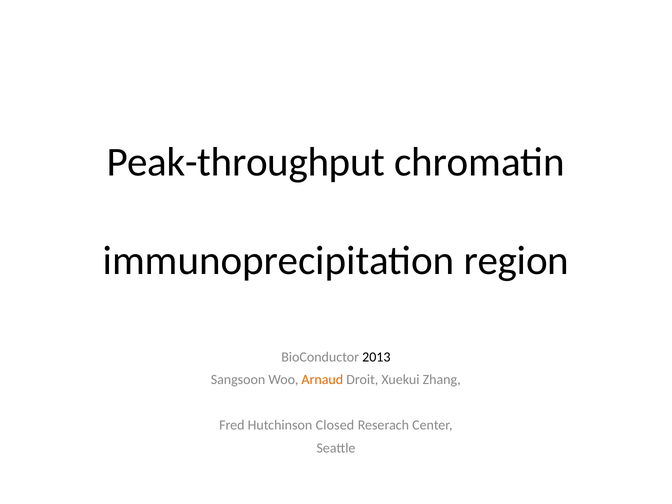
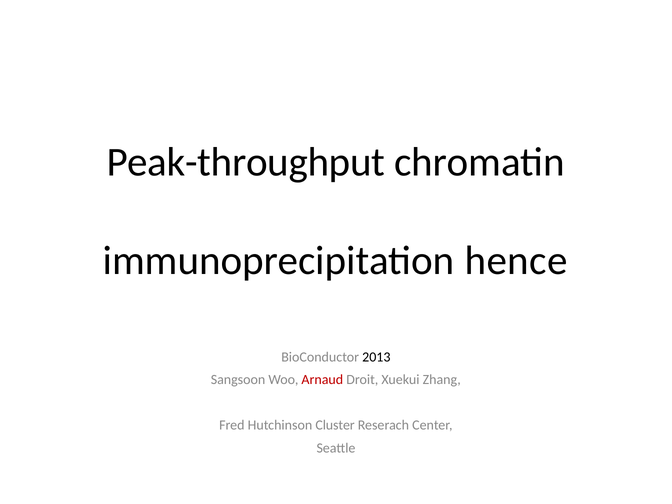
region: region -> hence
Arnaud colour: orange -> red
Closed: Closed -> Cluster
